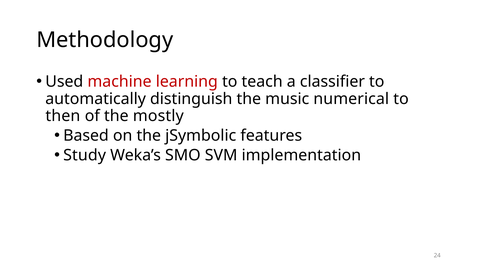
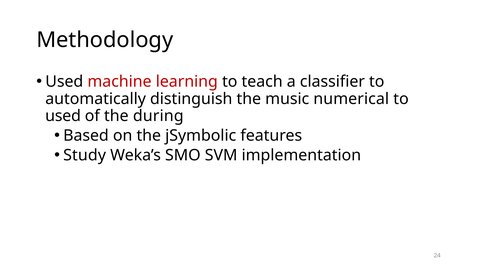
then at (63, 116): then -> used
mostly: mostly -> during
